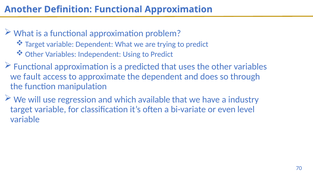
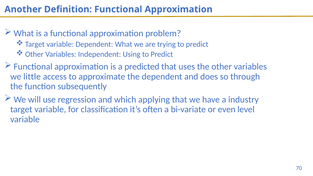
fault: fault -> little
manipulation: manipulation -> subsequently
available: available -> applying
